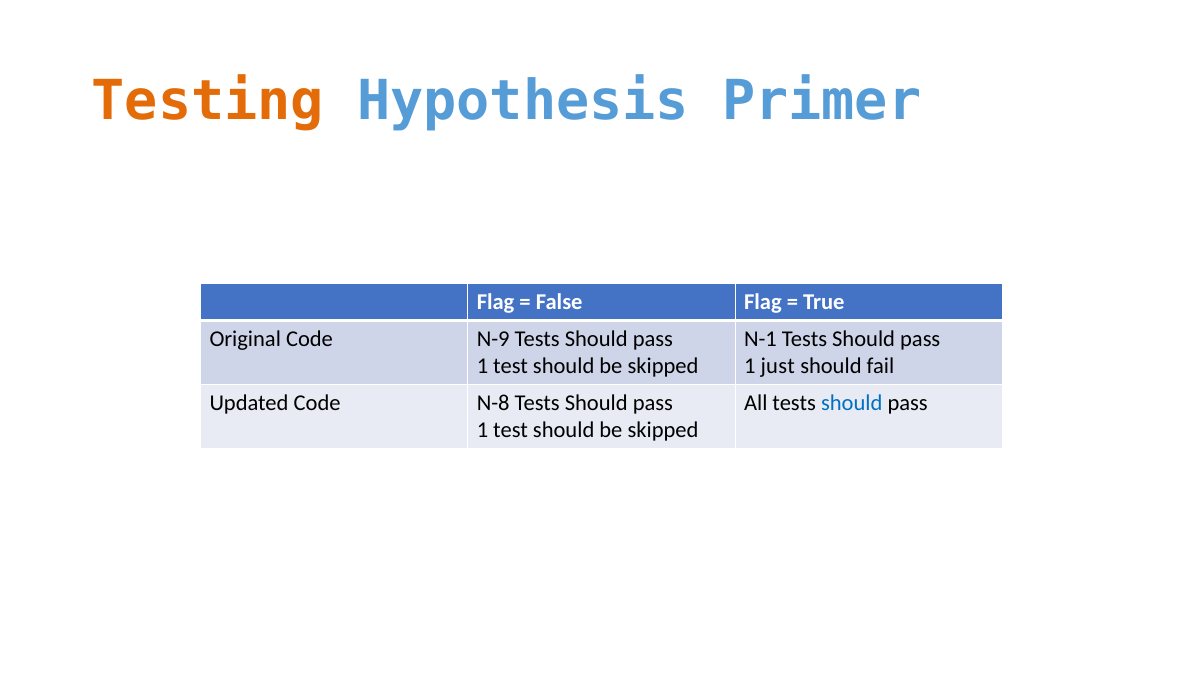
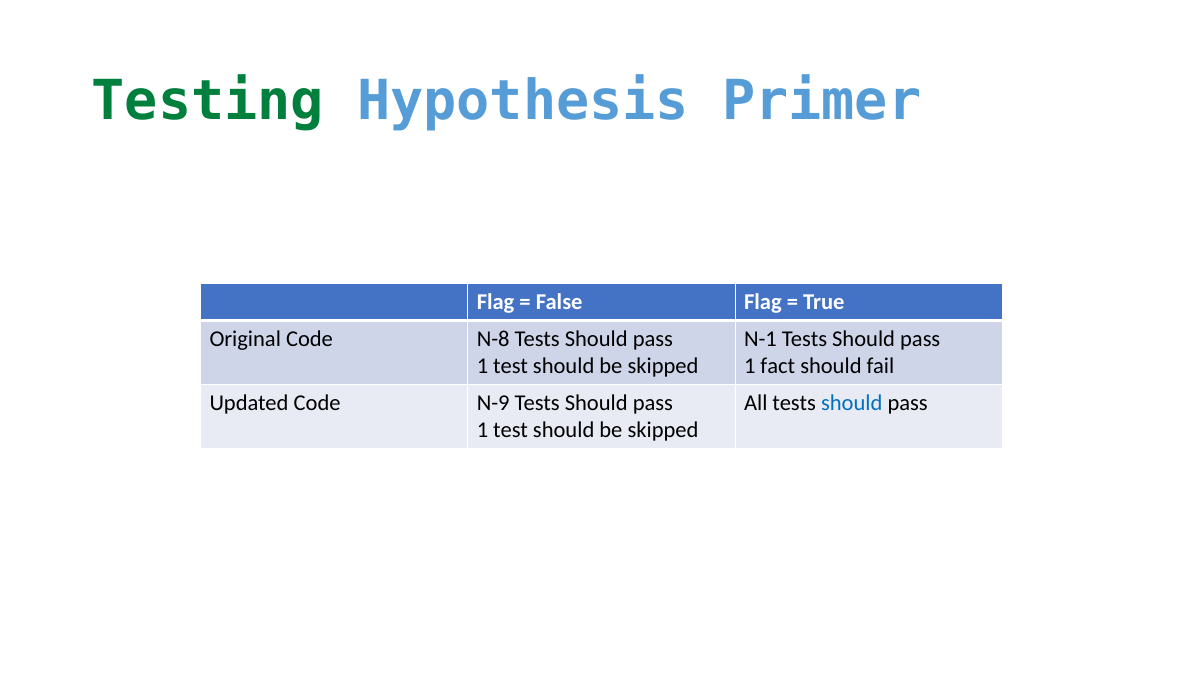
Testing colour: orange -> green
N-9: N-9 -> N-8
just: just -> fact
N-8: N-8 -> N-9
